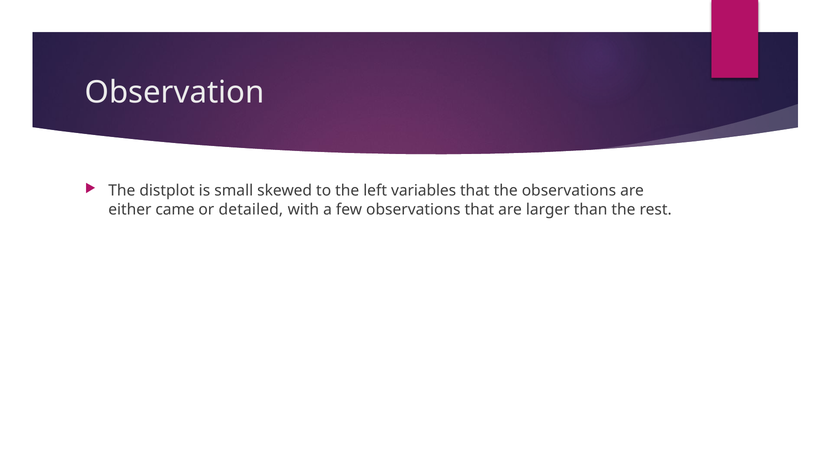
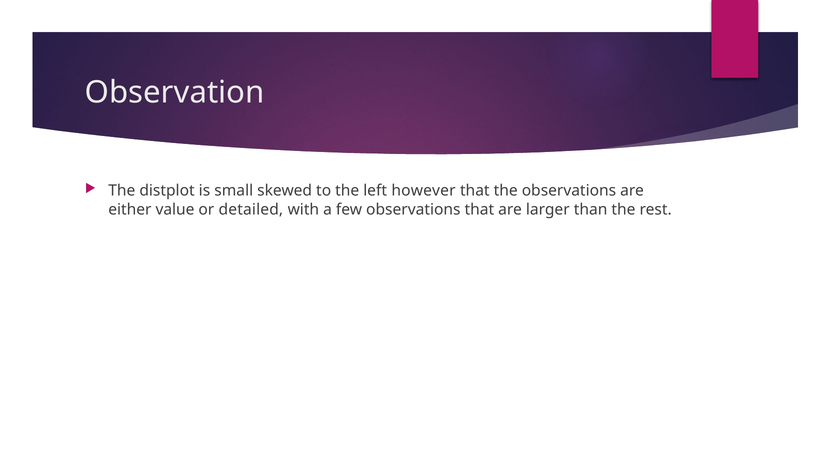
variables: variables -> however
came: came -> value
